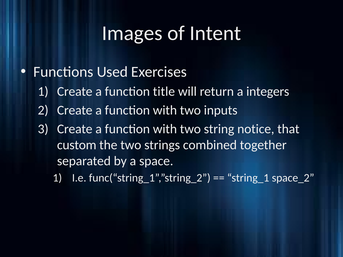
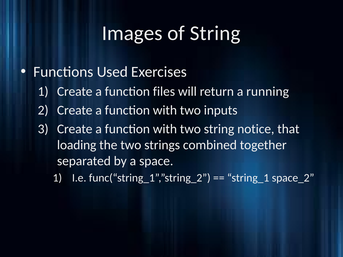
of Intent: Intent -> String
title: title -> files
integers: integers -> running
custom: custom -> loading
